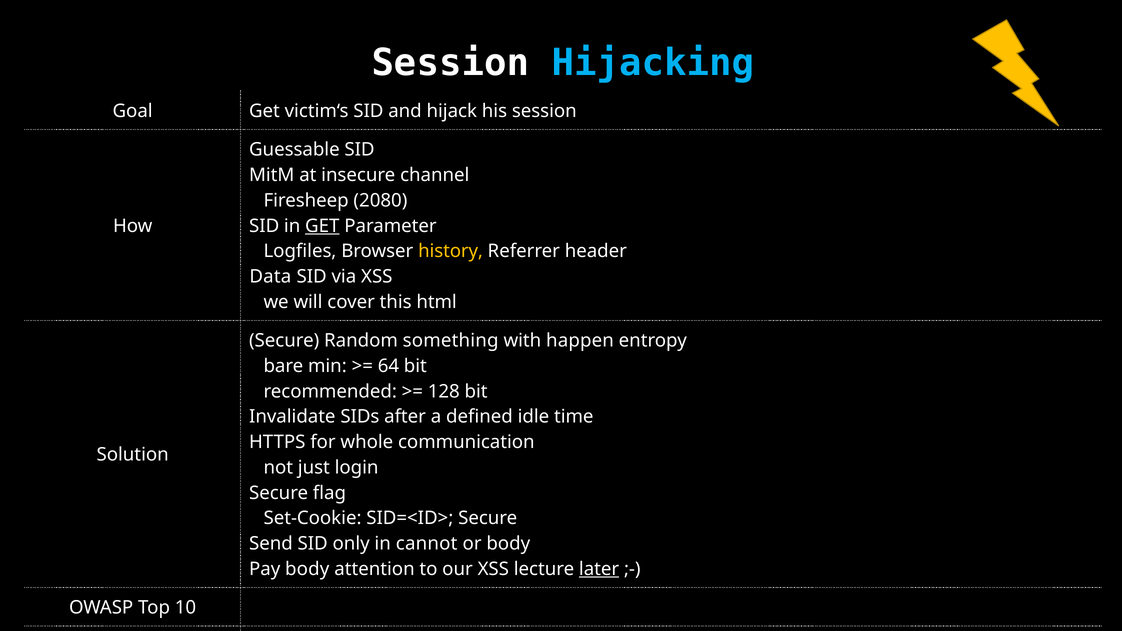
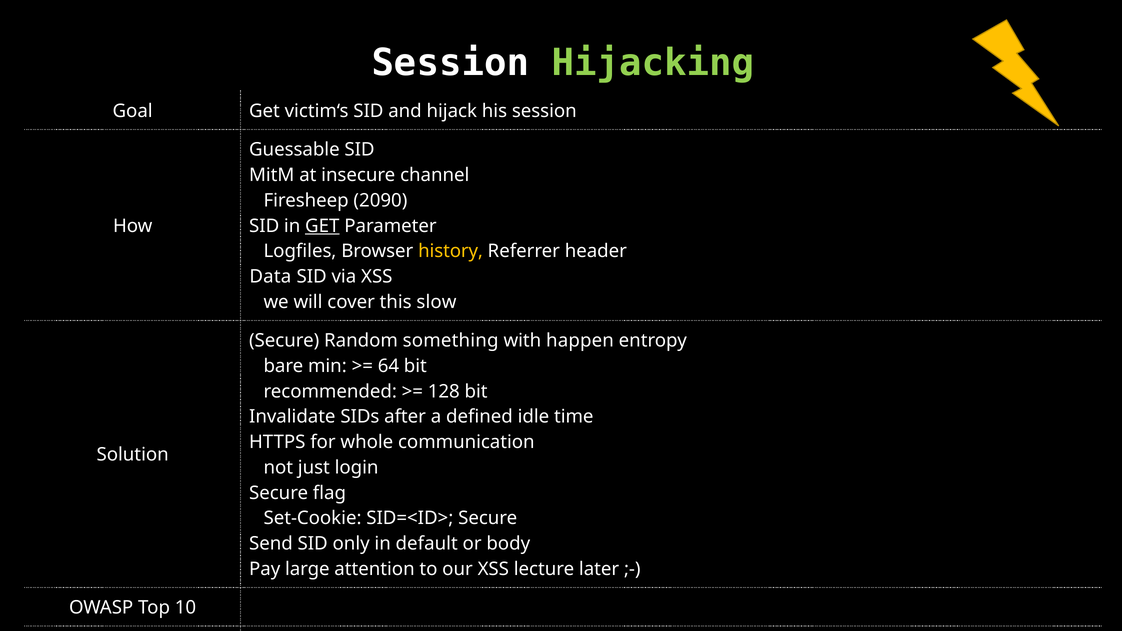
Hijacking colour: light blue -> light green
2080: 2080 -> 2090
html: html -> slow
cannot: cannot -> default
Pay body: body -> large
later underline: present -> none
